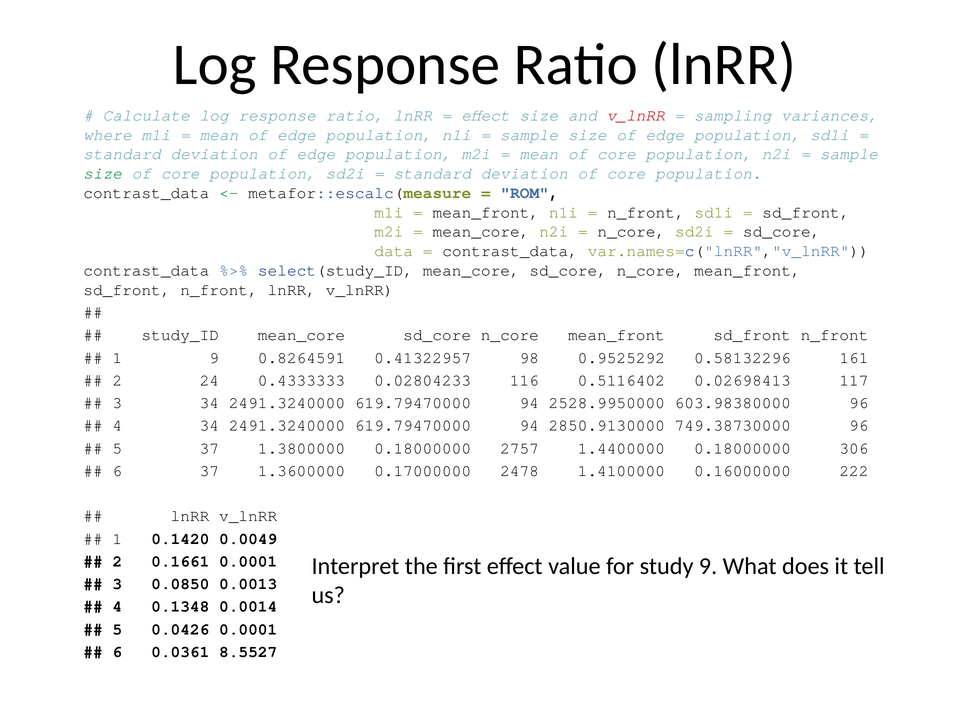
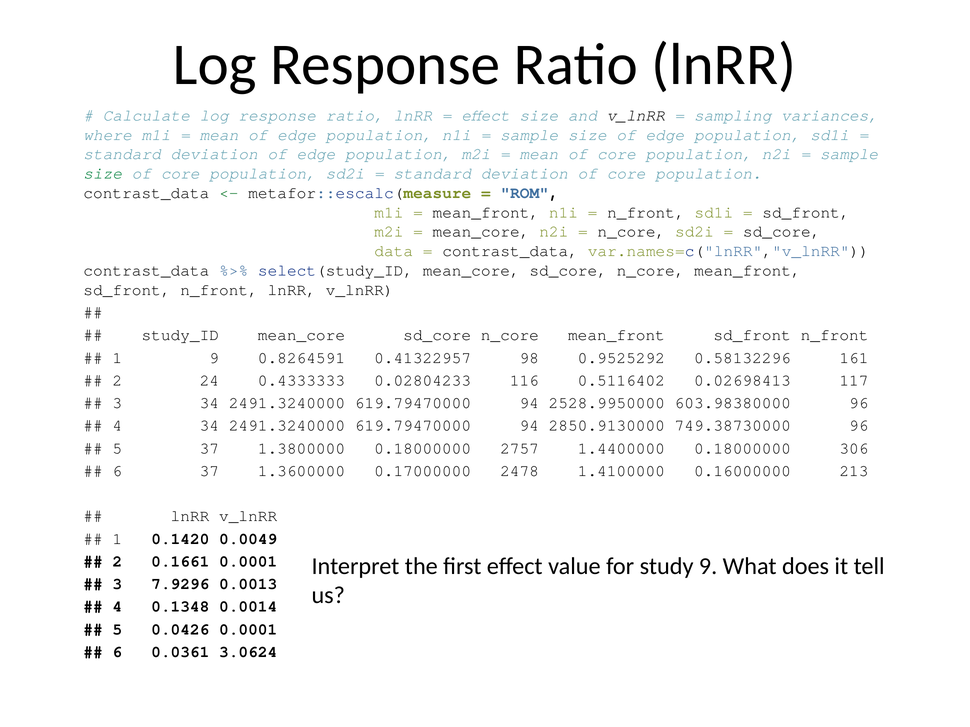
v_lnRR at (636, 115) colour: red -> black
222: 222 -> 213
0.0850: 0.0850 -> 7.9296
8.5527: 8.5527 -> 3.0624
